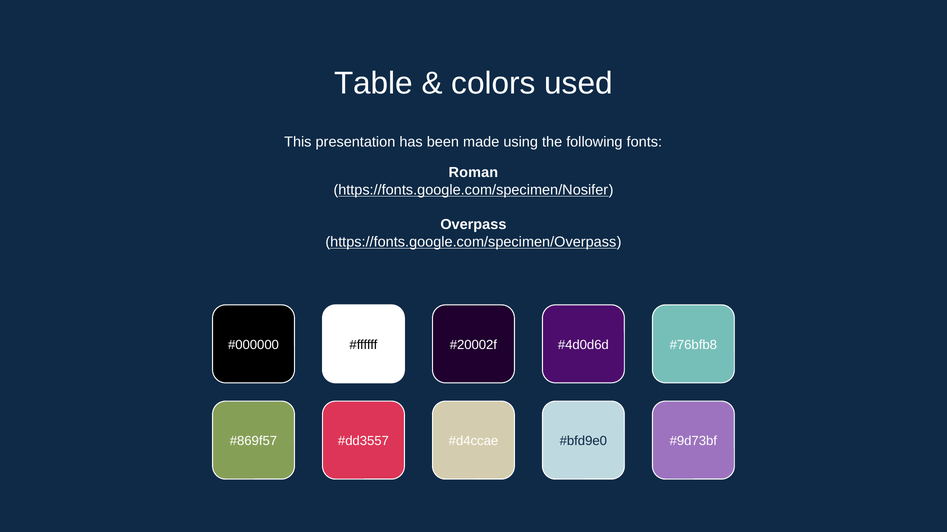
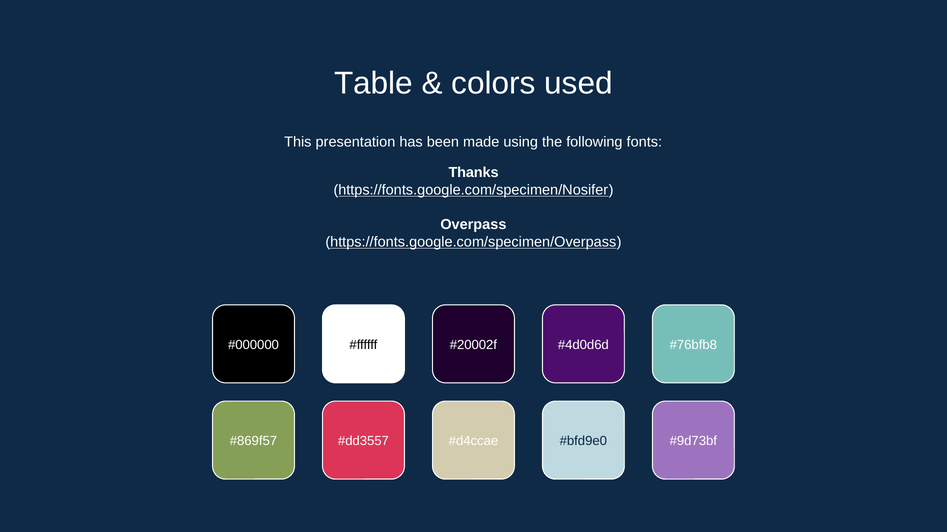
Roman: Roman -> Thanks
